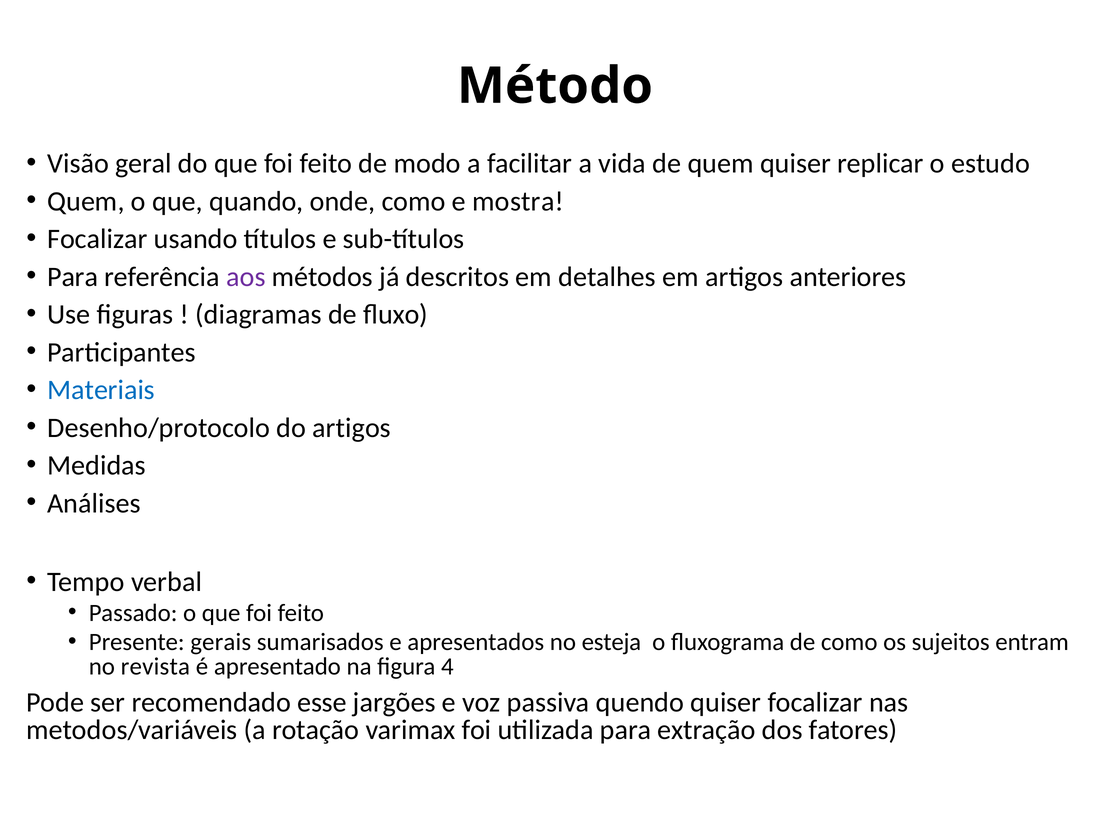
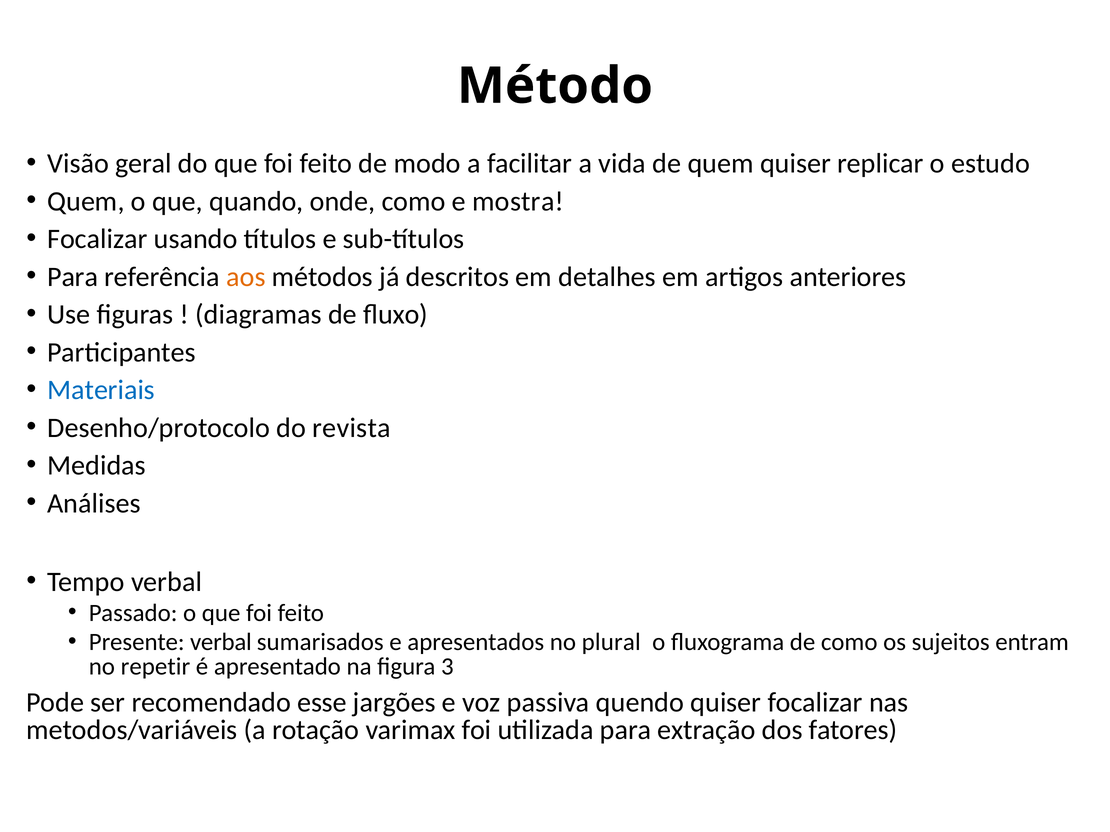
aos colour: purple -> orange
do artigos: artigos -> revista
Presente gerais: gerais -> verbal
esteja: esteja -> plural
revista: revista -> repetir
4: 4 -> 3
